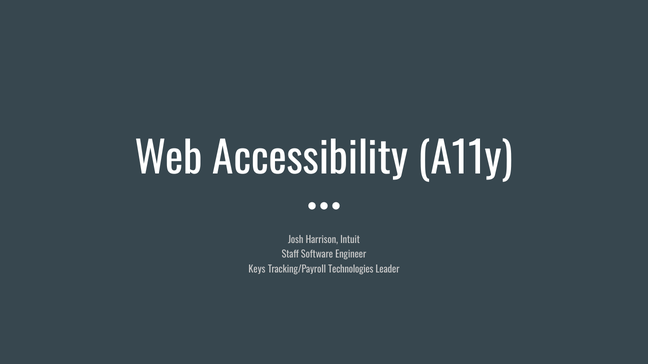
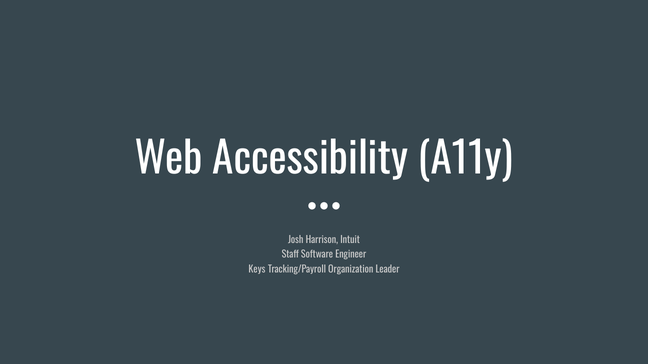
Technologies: Technologies -> Organization
